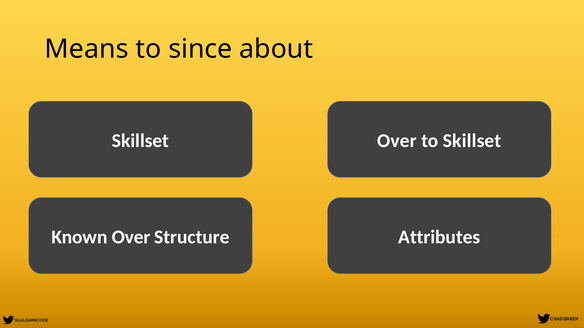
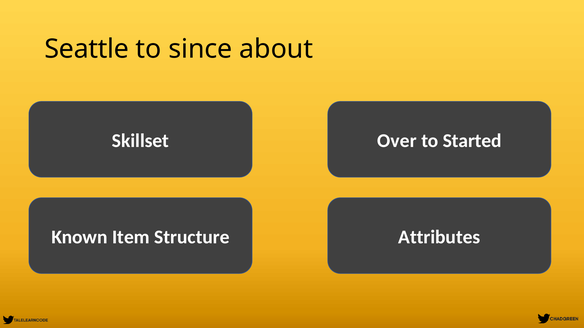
Means: Means -> Seattle
to Skillset: Skillset -> Started
Known Over: Over -> Item
